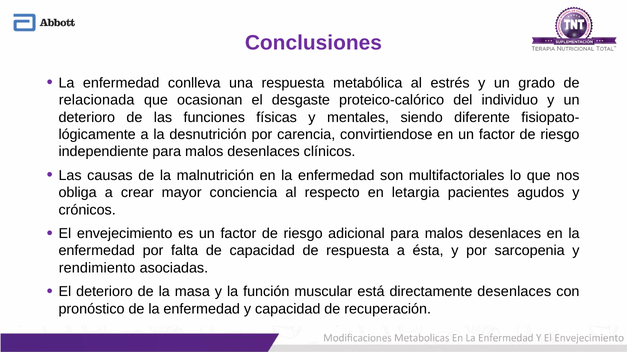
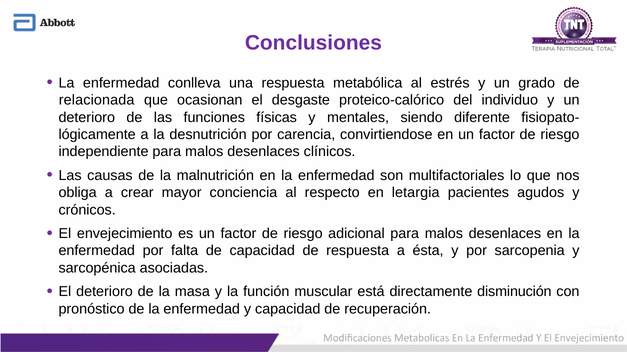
rendimiento: rendimiento -> sarcopénica
directamente desenlaces: desenlaces -> disminución
